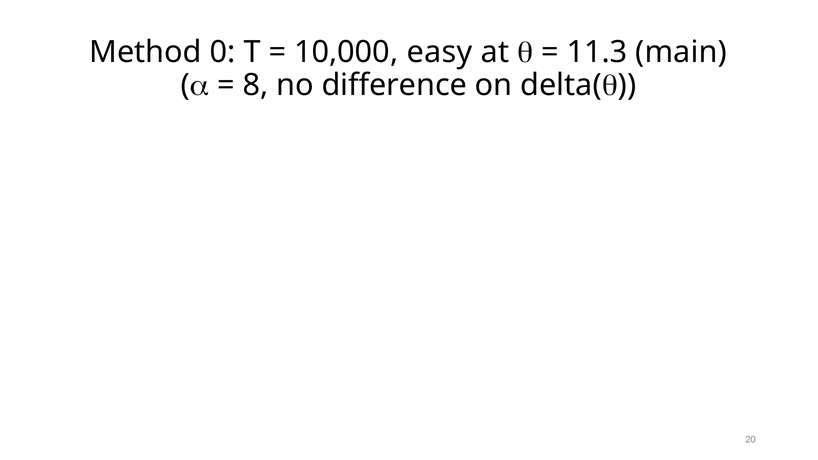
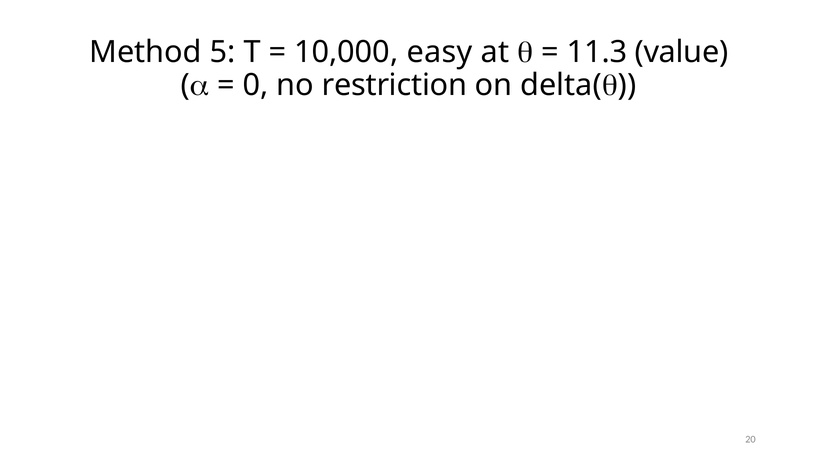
0: 0 -> 5
main: main -> value
8: 8 -> 0
difference: difference -> restriction
